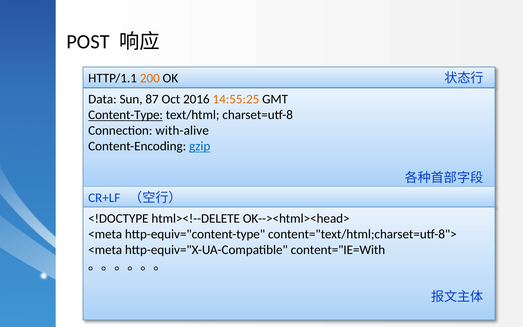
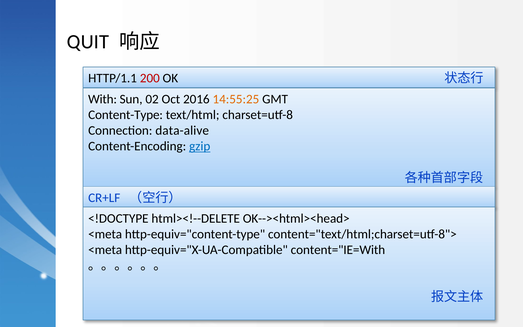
POST: POST -> QUIT
200 colour: orange -> red
Data: Data -> With
87: 87 -> 02
Content-Type underline: present -> none
with-alive: with-alive -> data-alive
